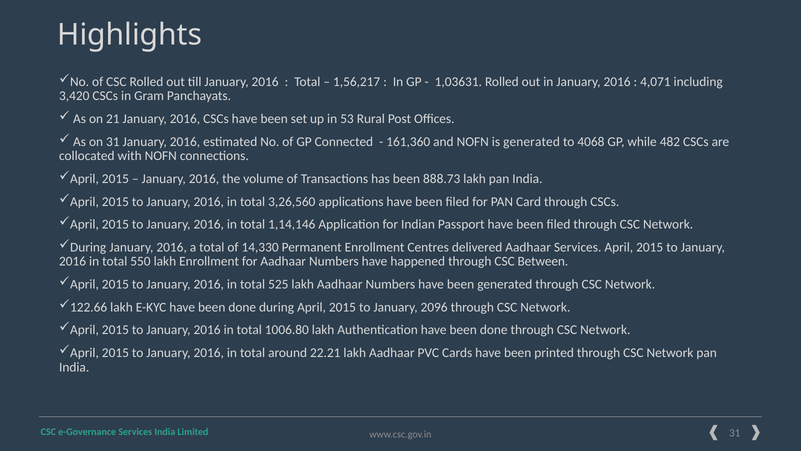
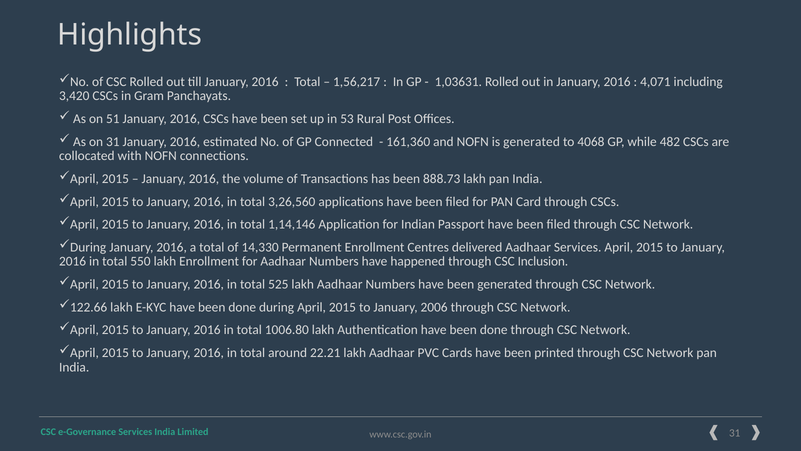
21: 21 -> 51
Between: Between -> Inclusion
2096: 2096 -> 2006
